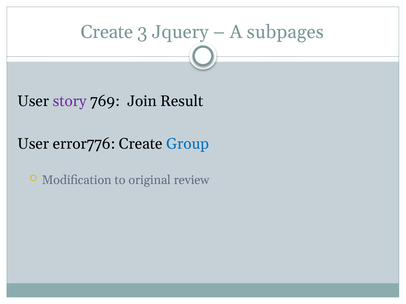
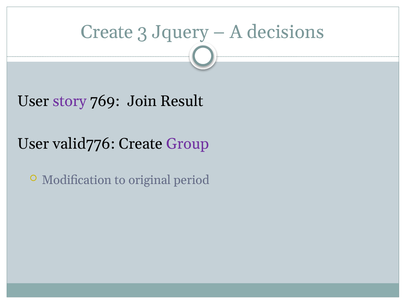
subpages: subpages -> decisions
error776: error776 -> valid776
Group colour: blue -> purple
review: review -> period
